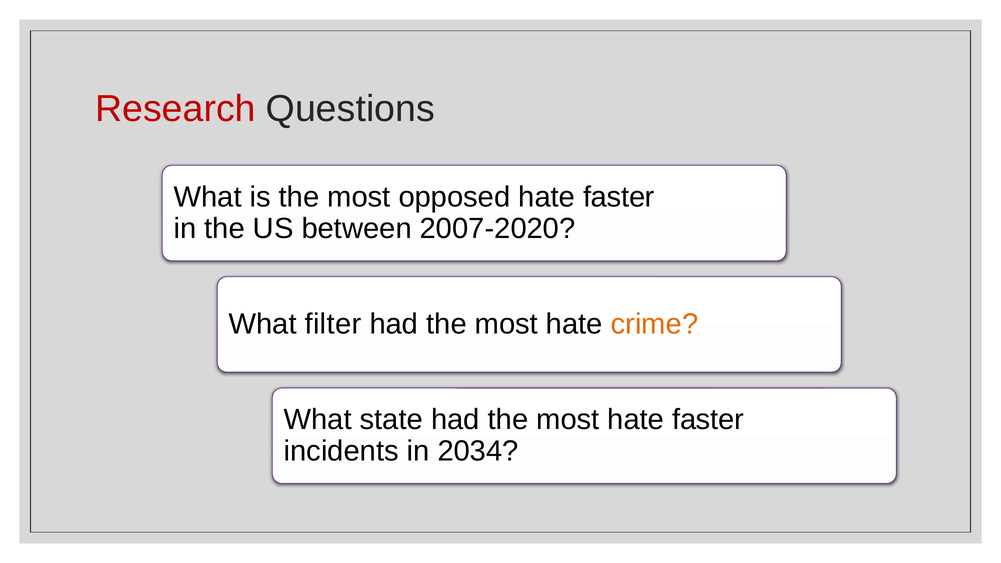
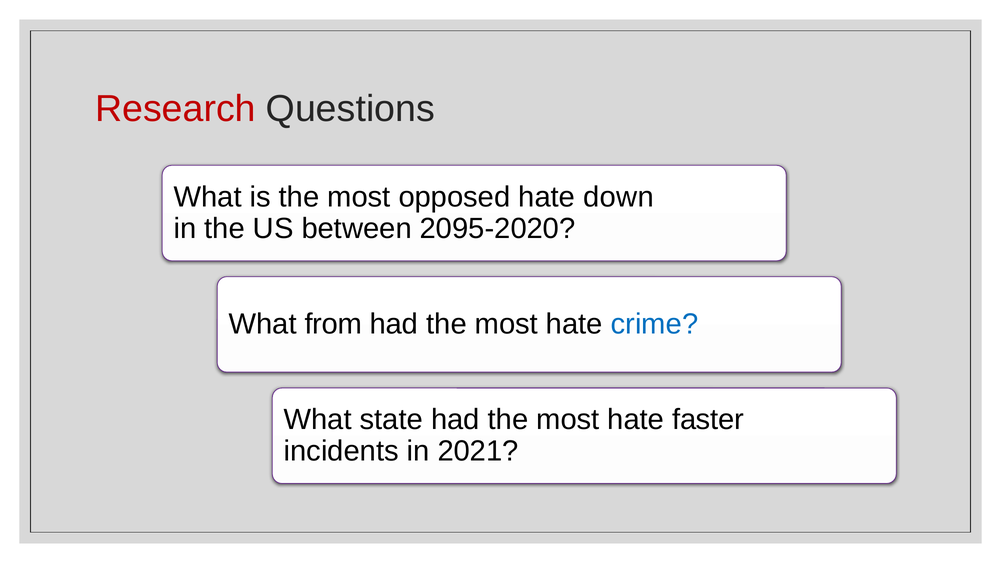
faster at (619, 197): faster -> down
2007-2020: 2007-2020 -> 2095-2020
filter: filter -> from
crime colour: orange -> blue
2034: 2034 -> 2021
